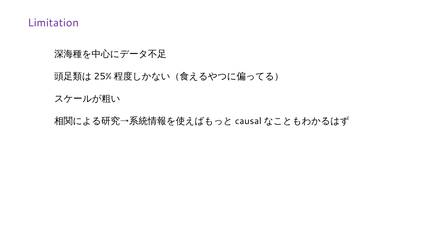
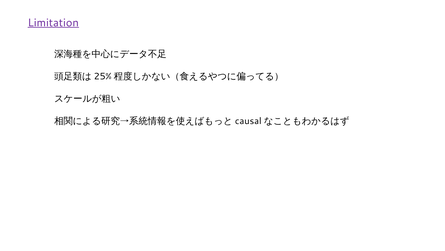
Limitation underline: none -> present
